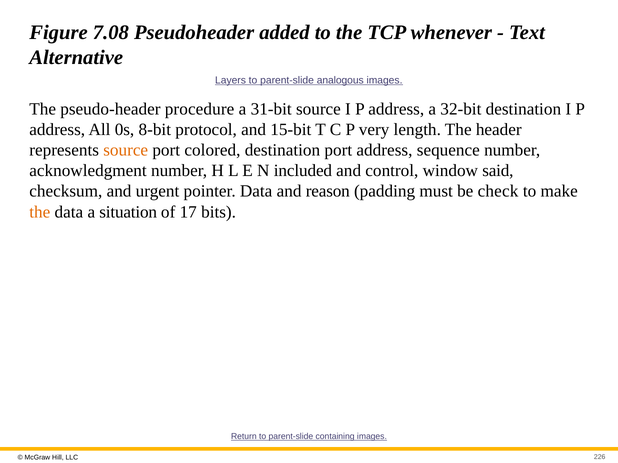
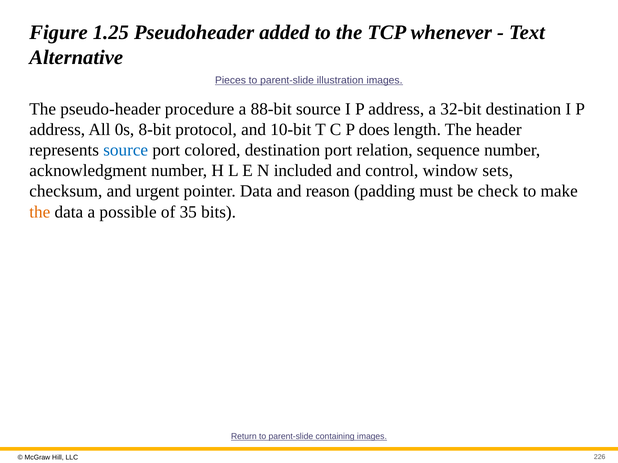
7.08: 7.08 -> 1.25
Layers: Layers -> Pieces
analogous: analogous -> illustration
31-bit: 31-bit -> 88-bit
15-bit: 15-bit -> 10-bit
very: very -> does
source at (126, 150) colour: orange -> blue
port address: address -> relation
said: said -> sets
situation: situation -> possible
17: 17 -> 35
